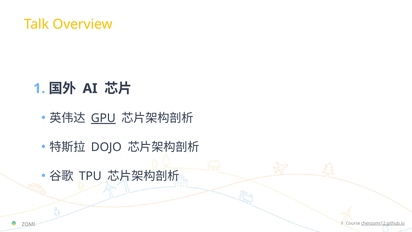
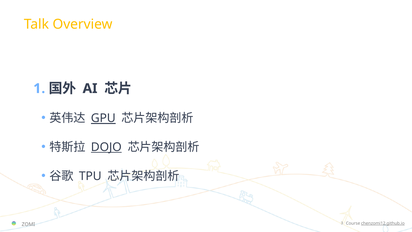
DOJO underline: none -> present
